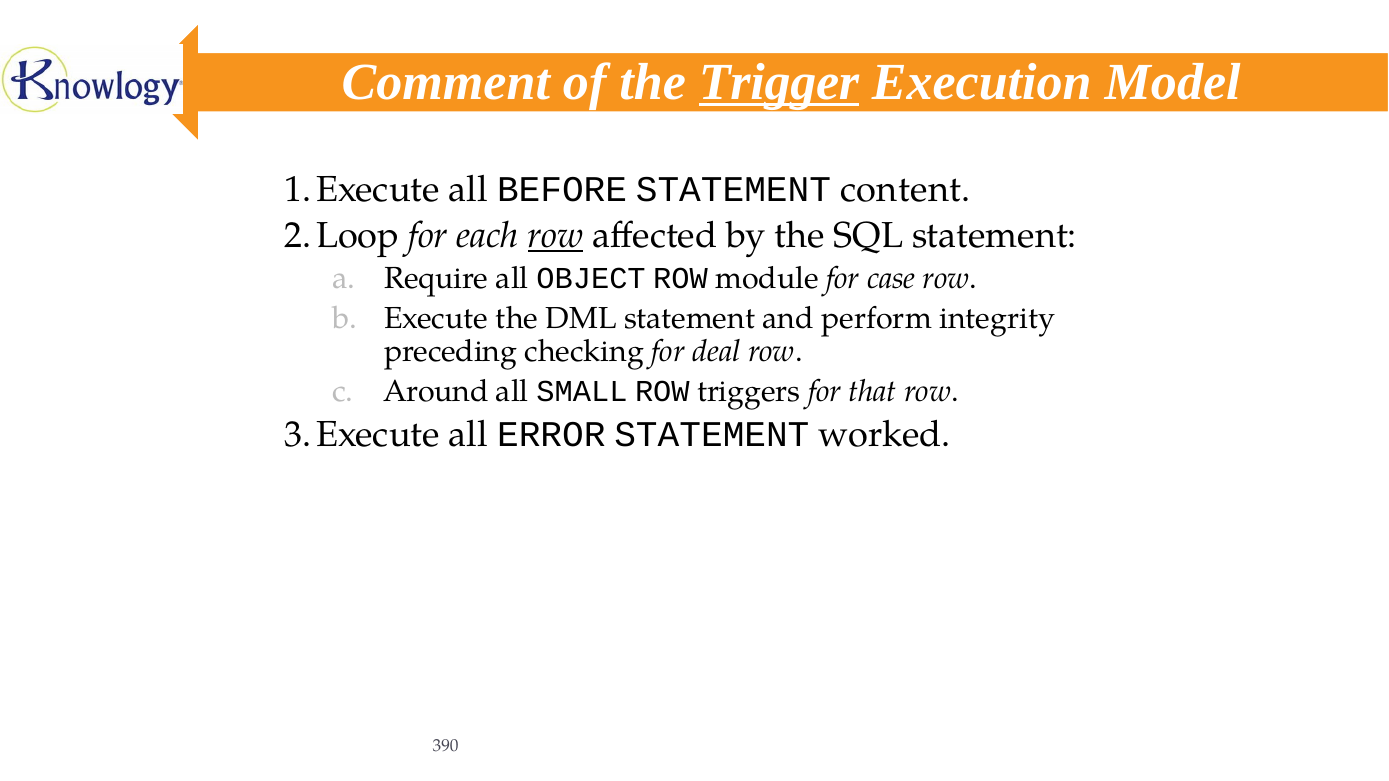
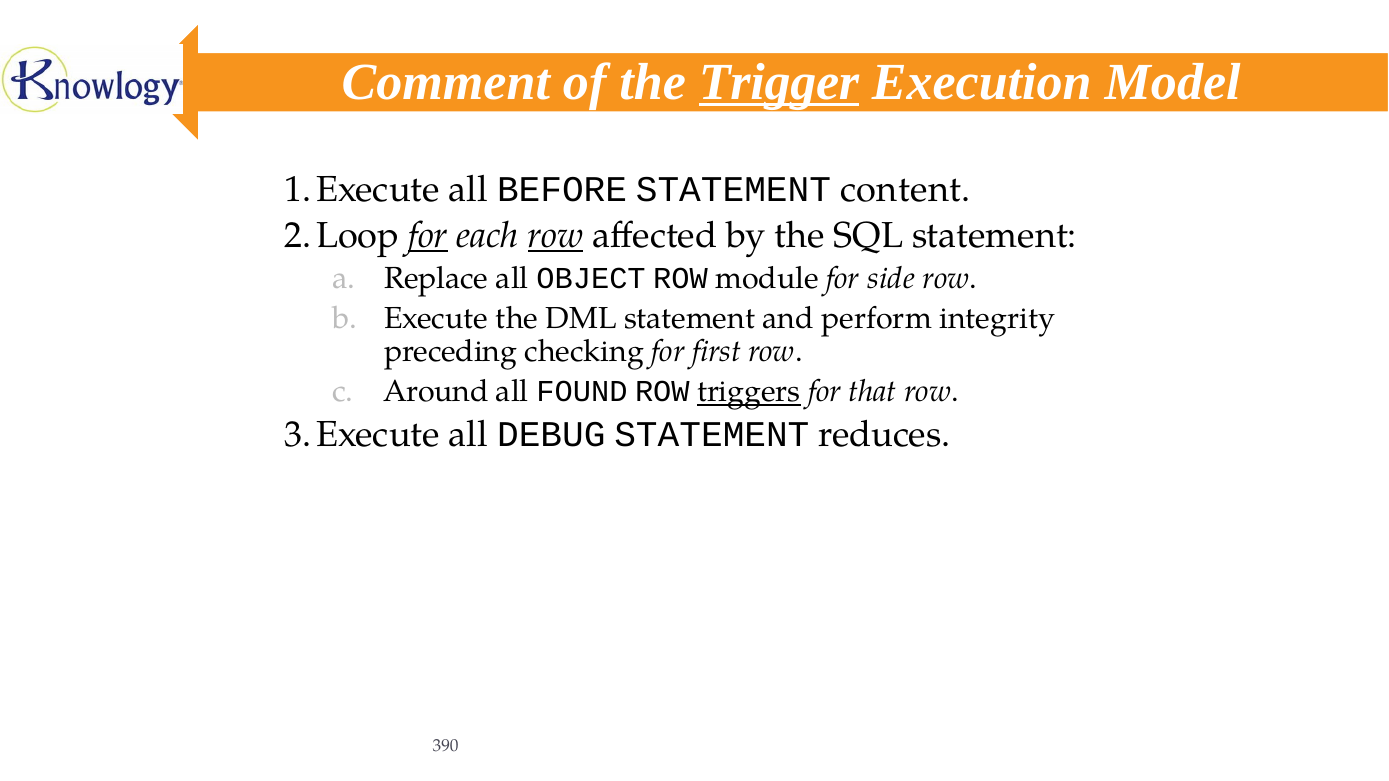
for at (428, 236) underline: none -> present
Require: Require -> Replace
case: case -> side
deal: deal -> first
SMALL: SMALL -> FOUND
triggers underline: none -> present
ERROR: ERROR -> DEBUG
worked: worked -> reduces
